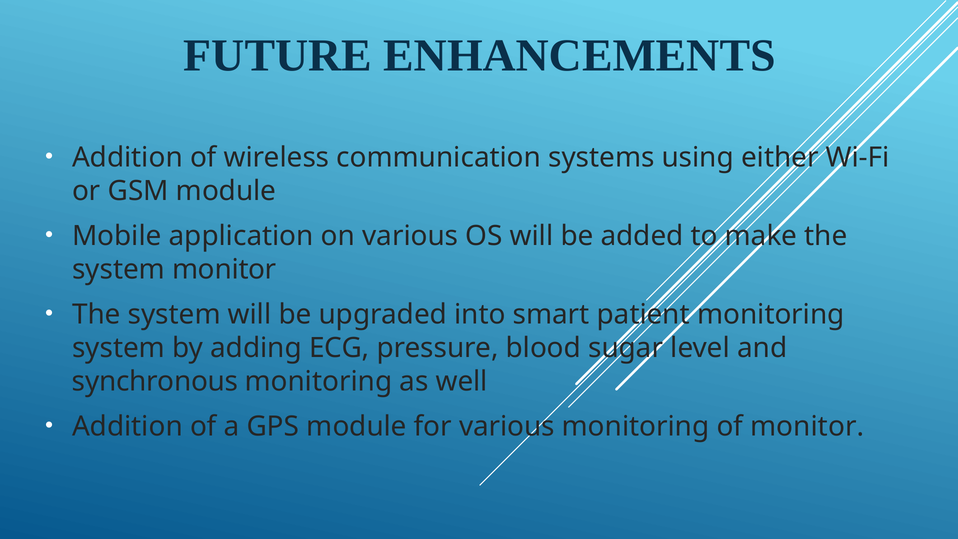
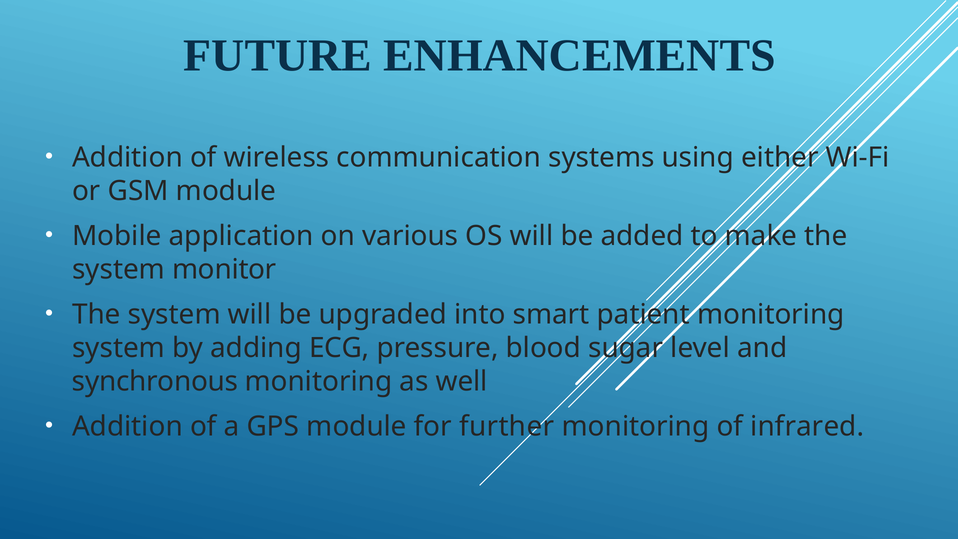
for various: various -> further
of monitor: monitor -> infrared
